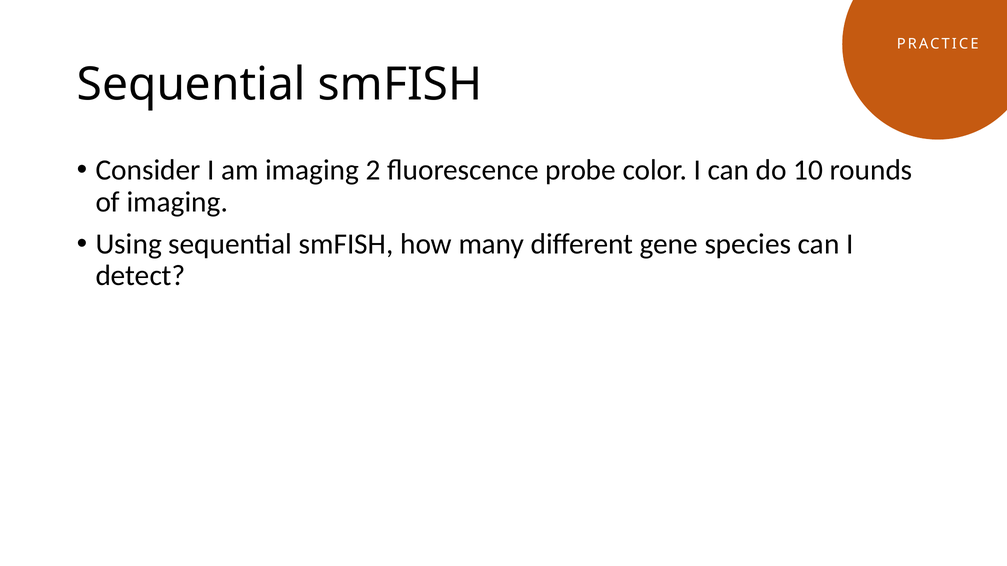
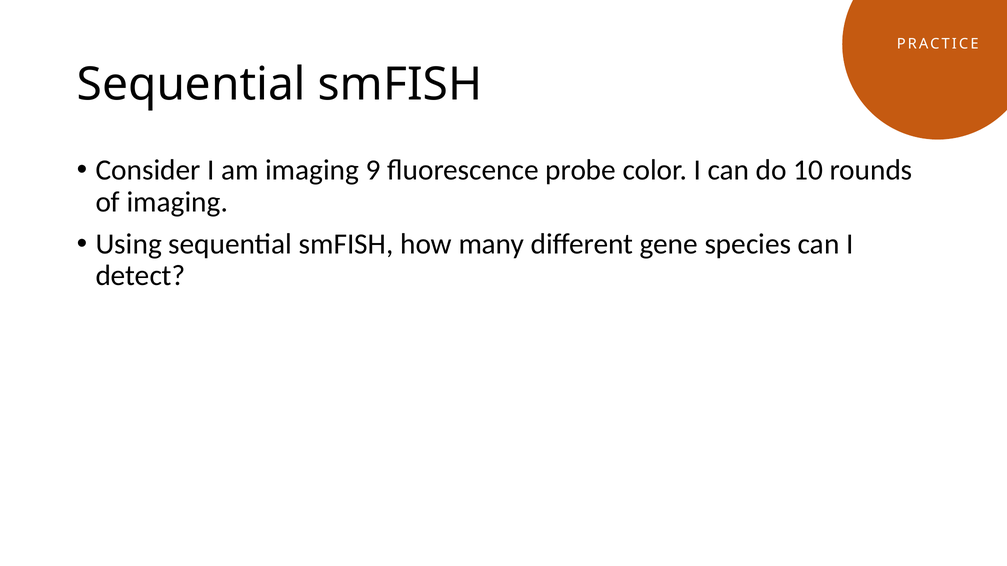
2: 2 -> 9
